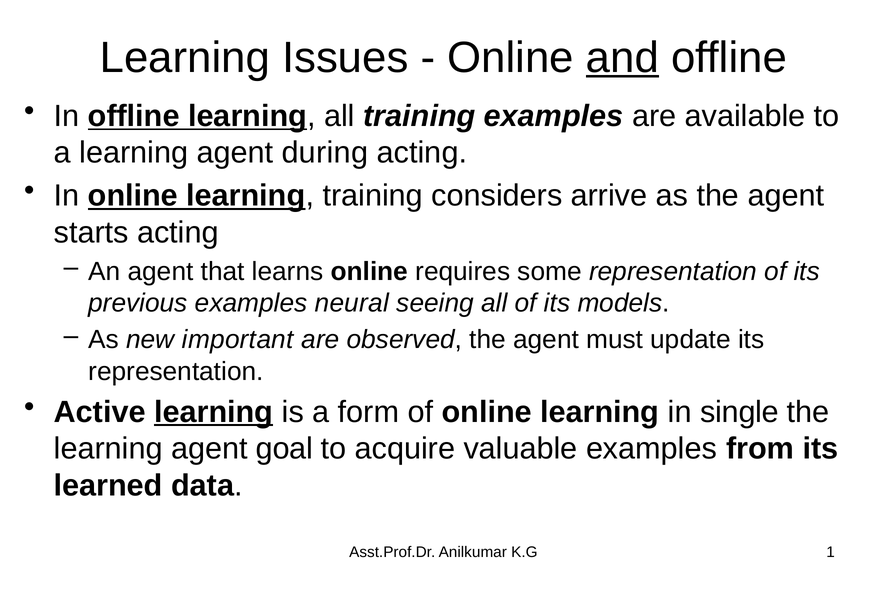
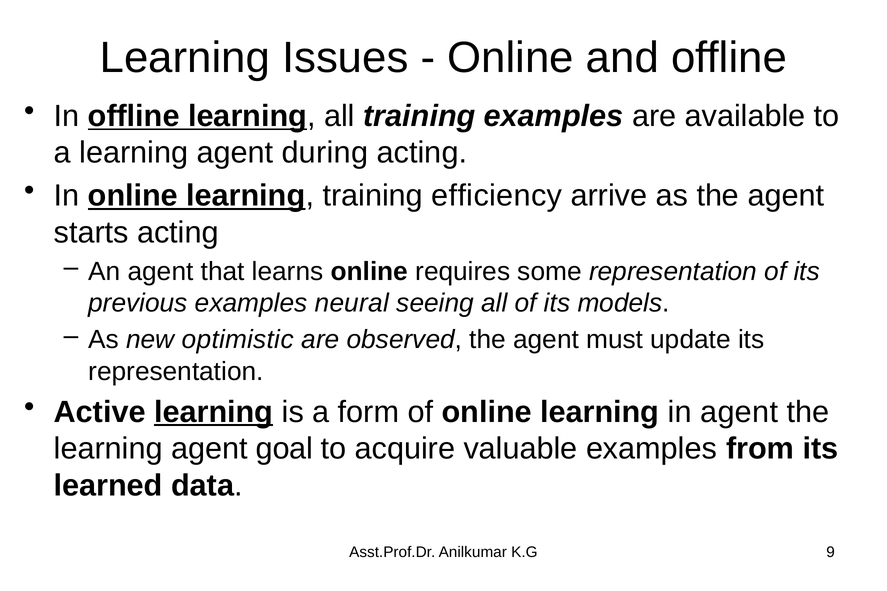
and underline: present -> none
considers: considers -> efficiency
important: important -> optimistic
in single: single -> agent
1: 1 -> 9
